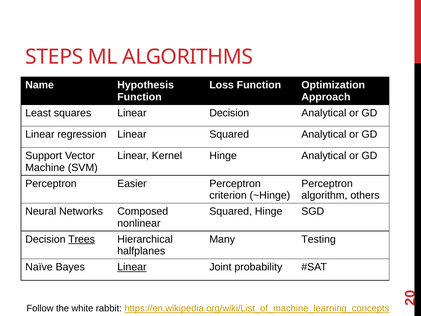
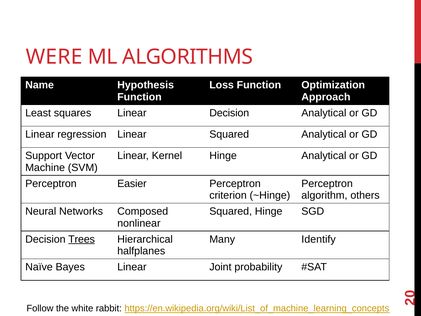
STEPS: STEPS -> WERE
Testing: Testing -> Identify
Linear at (132, 267) underline: present -> none
